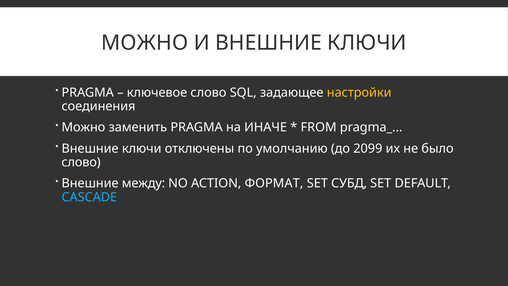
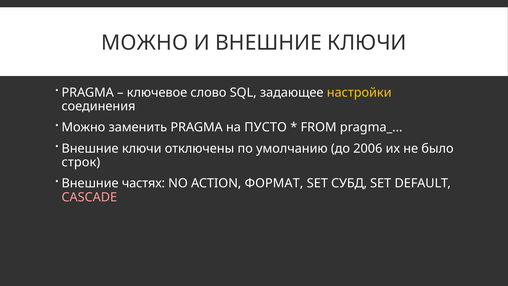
ИНАЧЕ: ИНАЧЕ -> ПУСТО
2099: 2099 -> 2006
слово at (81, 162): слово -> строк
между: между -> частях
CASCADE colour: light blue -> pink
